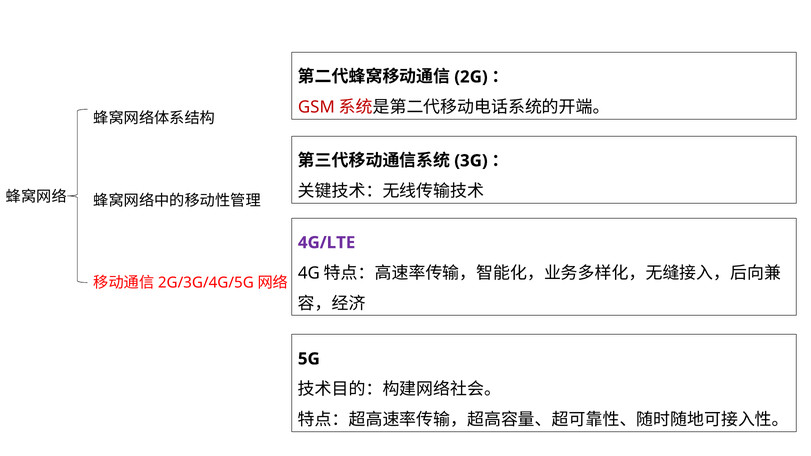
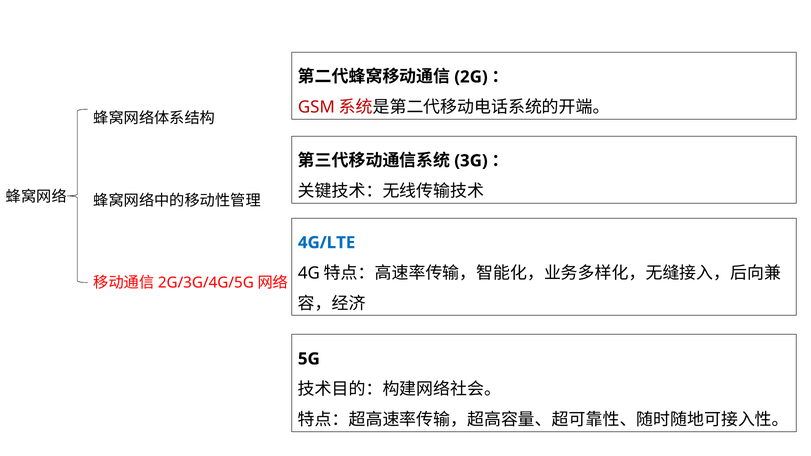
4G/LTE colour: purple -> blue
